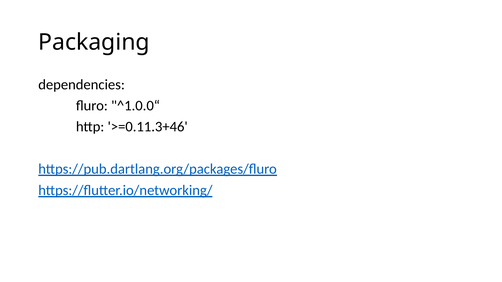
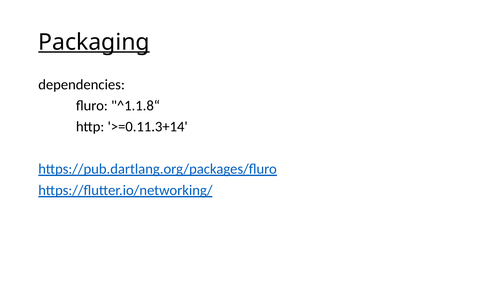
Packaging underline: none -> present
^1.0.0“: ^1.0.0“ -> ^1.1.8“
>=0.11.3+46: >=0.11.3+46 -> >=0.11.3+14
